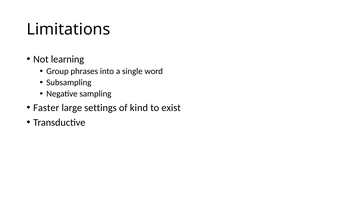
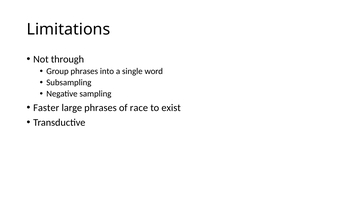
learning: learning -> through
large settings: settings -> phrases
kind: kind -> race
